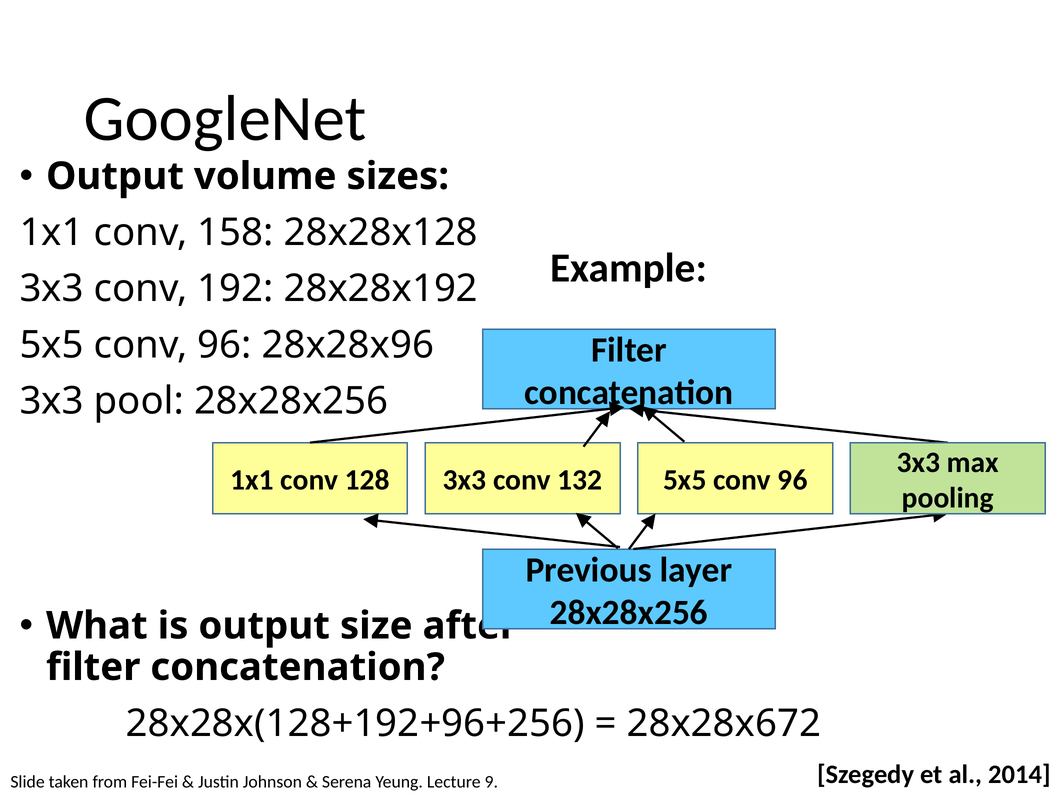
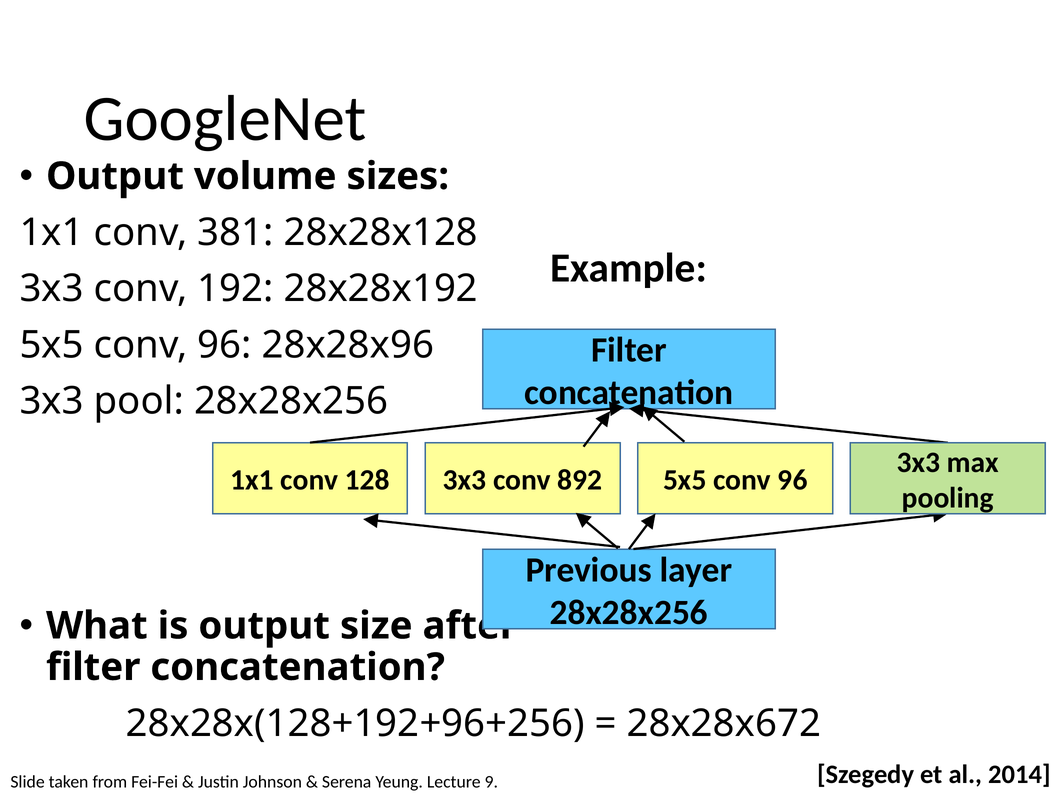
158: 158 -> 381
132: 132 -> 892
